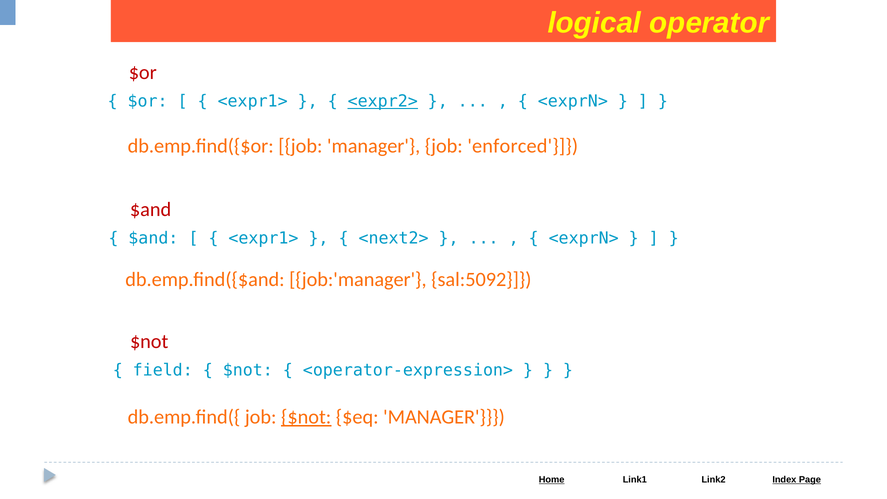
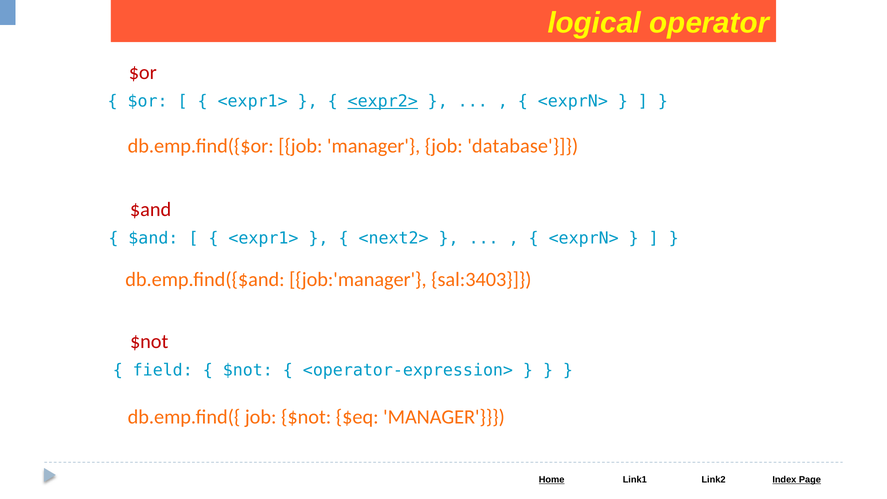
enforced: enforced -> database
sal:5092: sal:5092 -> sal:3403
$not at (306, 417) underline: present -> none
